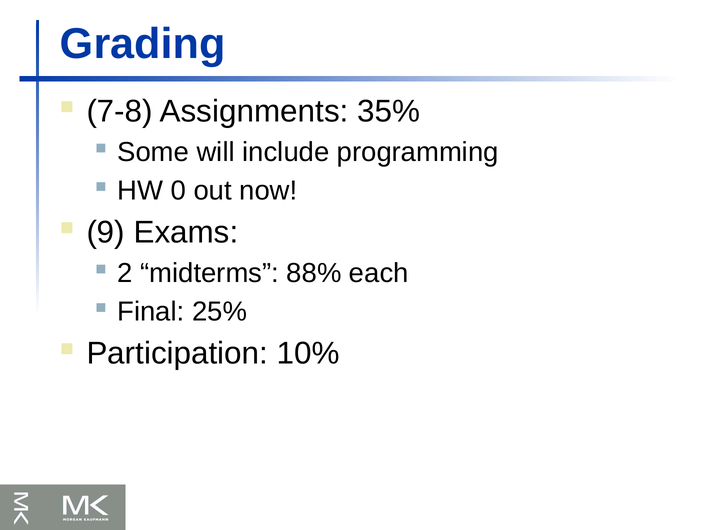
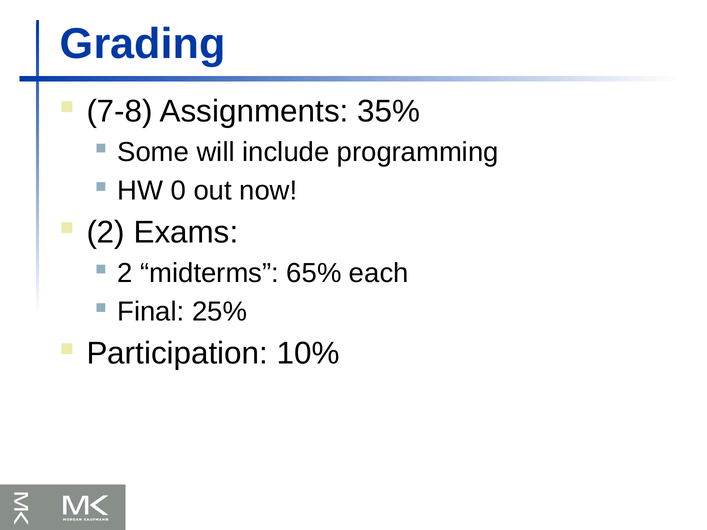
9 at (106, 233): 9 -> 2
88%: 88% -> 65%
